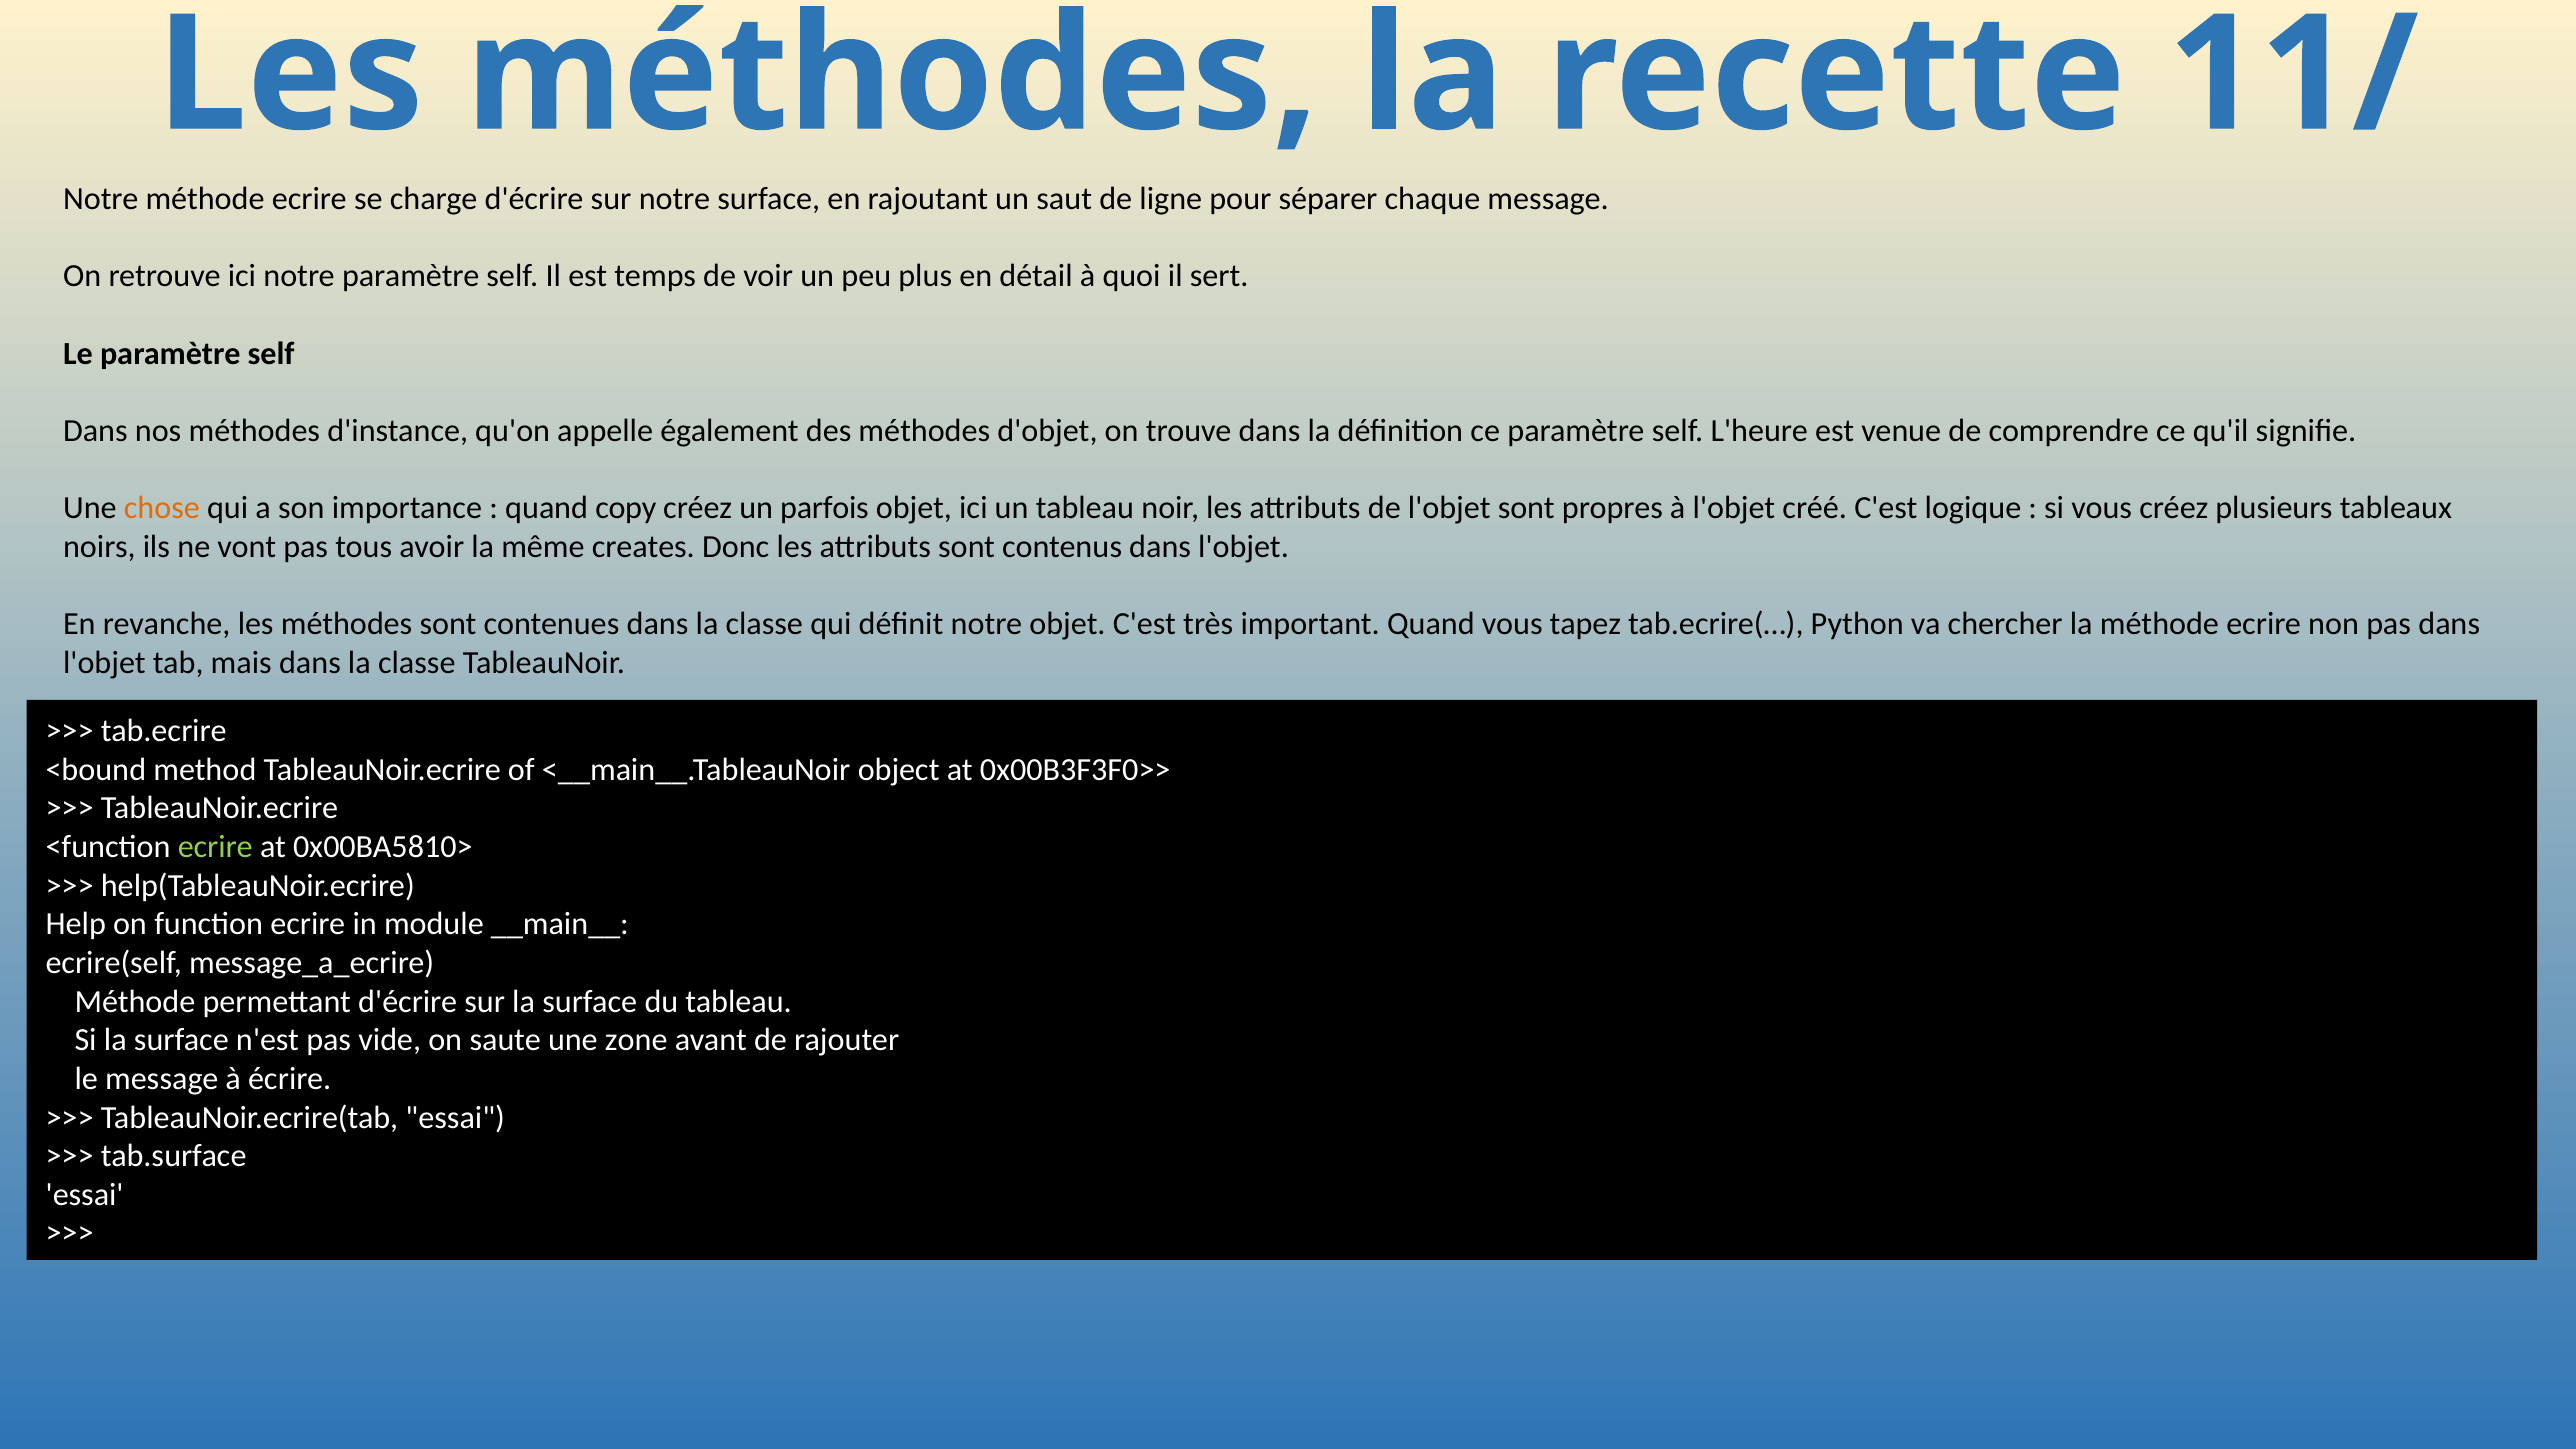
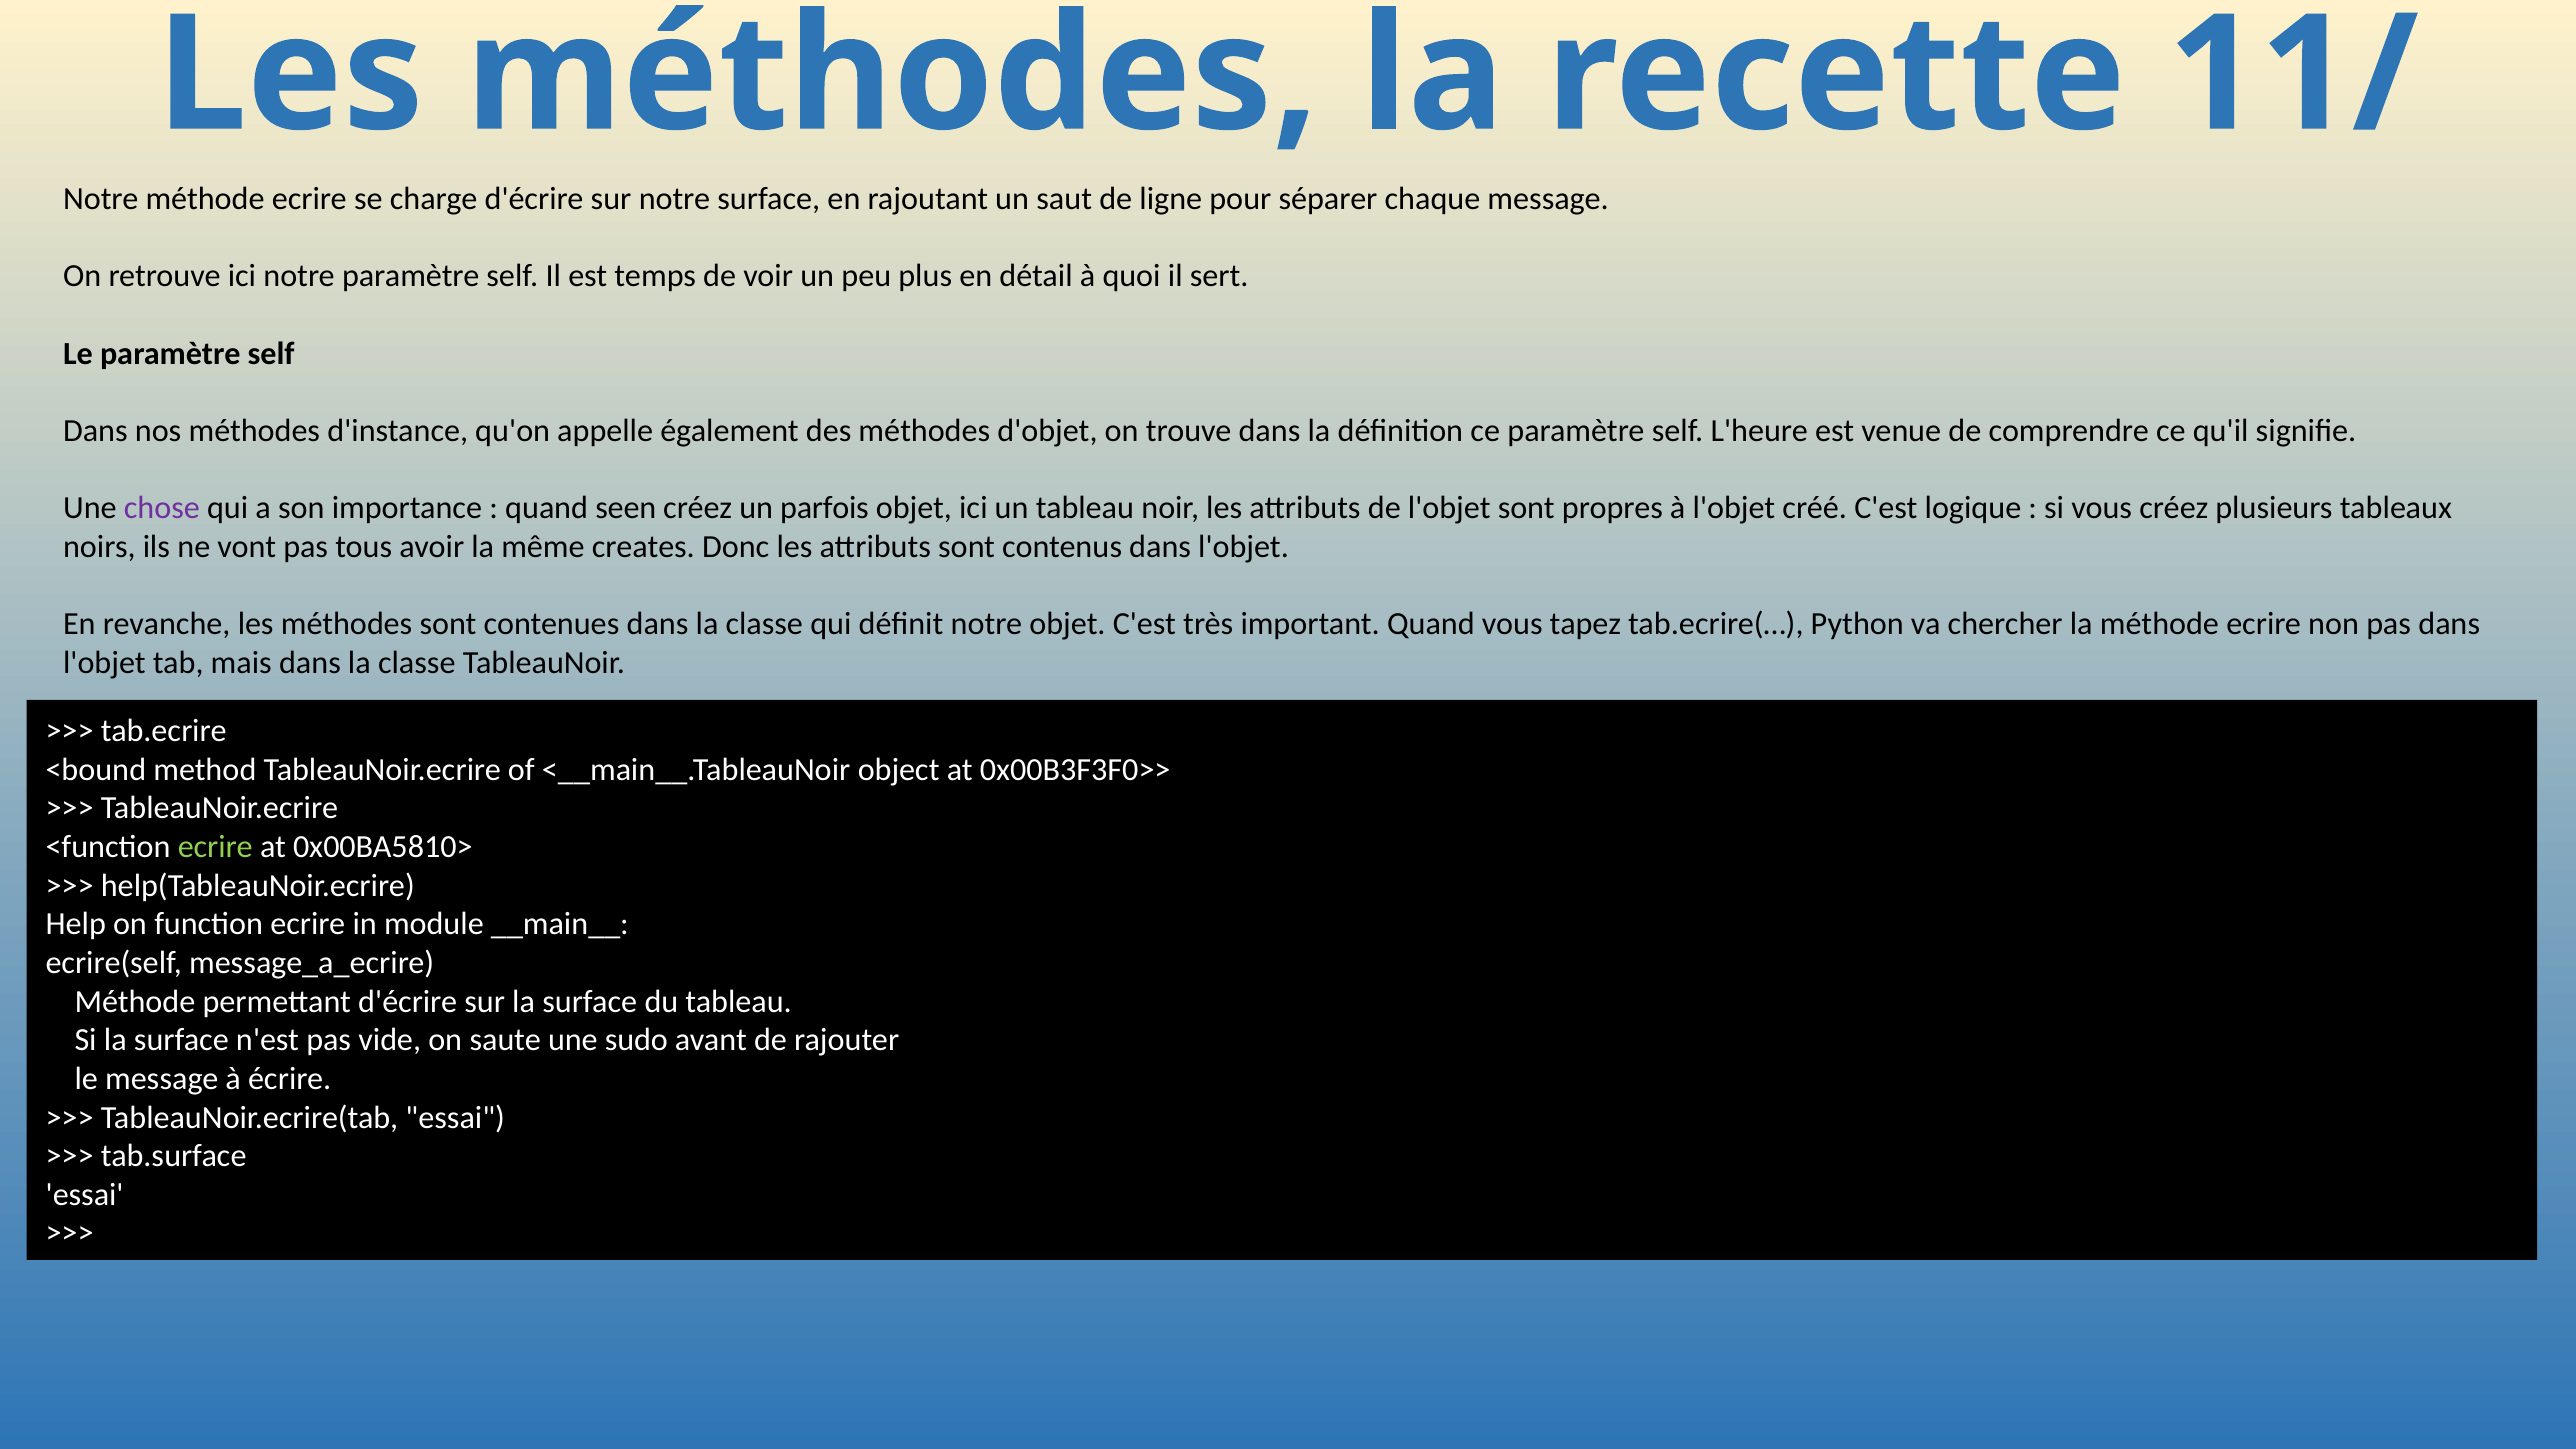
chose colour: orange -> purple
copy: copy -> seen
zone: zone -> sudo
